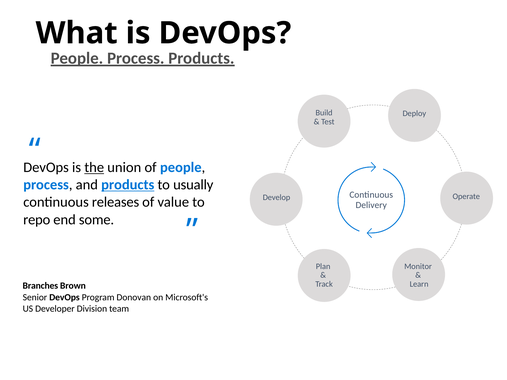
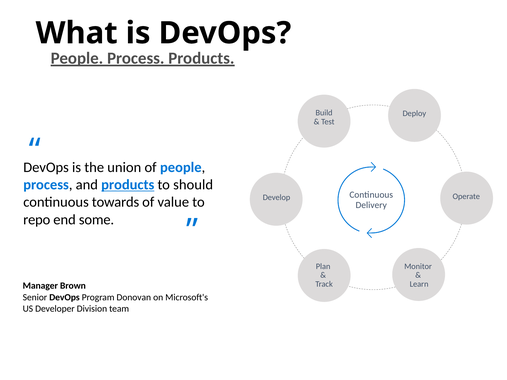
the underline: present -> none
usually: usually -> should
releases: releases -> towards
Branches: Branches -> Manager
